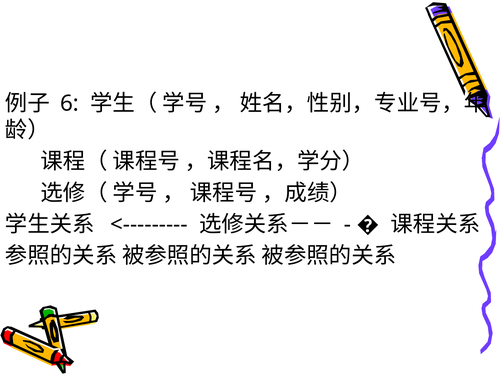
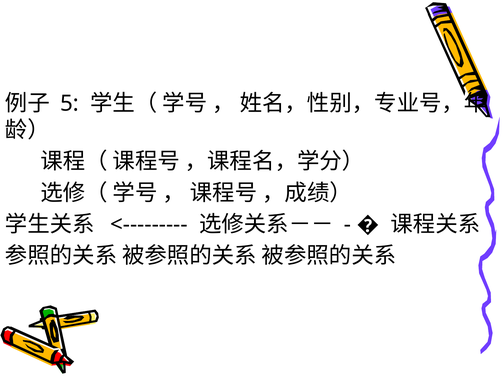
6: 6 -> 5
